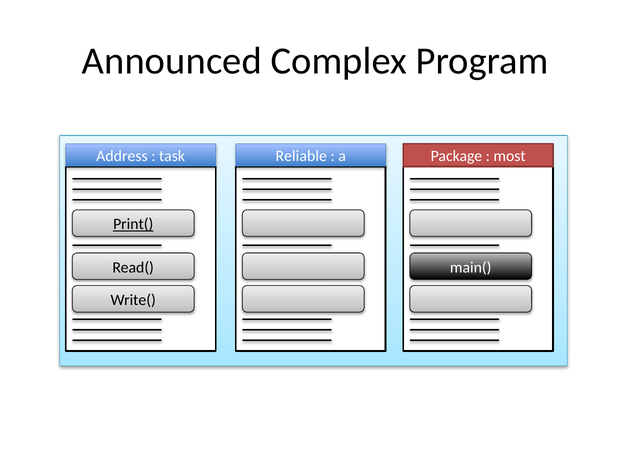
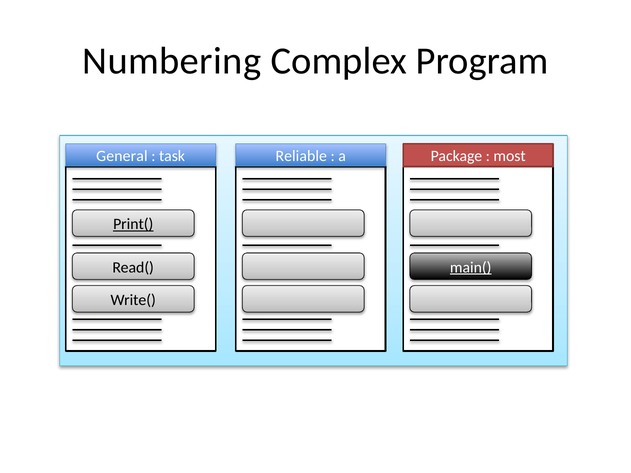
Announced: Announced -> Numbering
Address: Address -> General
main( underline: none -> present
